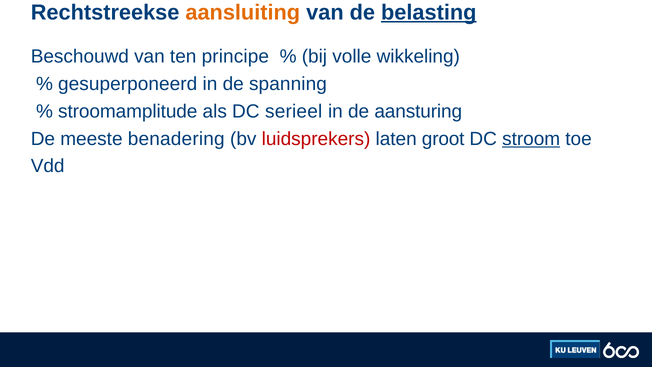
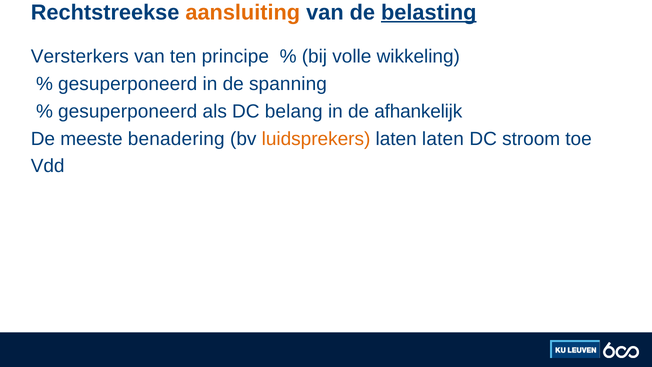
Beschouwd: Beschouwd -> Versterkers
stroomamplitude at (128, 111): stroomamplitude -> gesuperponeerd
serieel: serieel -> belang
aansturing: aansturing -> afhankelijk
luidsprekers colour: red -> orange
laten groot: groot -> laten
stroom underline: present -> none
